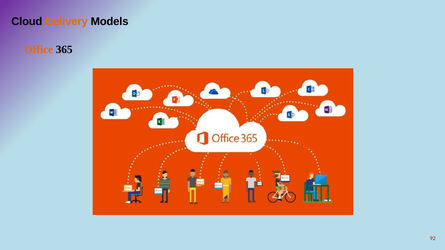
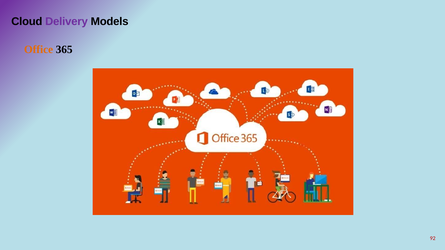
Delivery colour: orange -> purple
